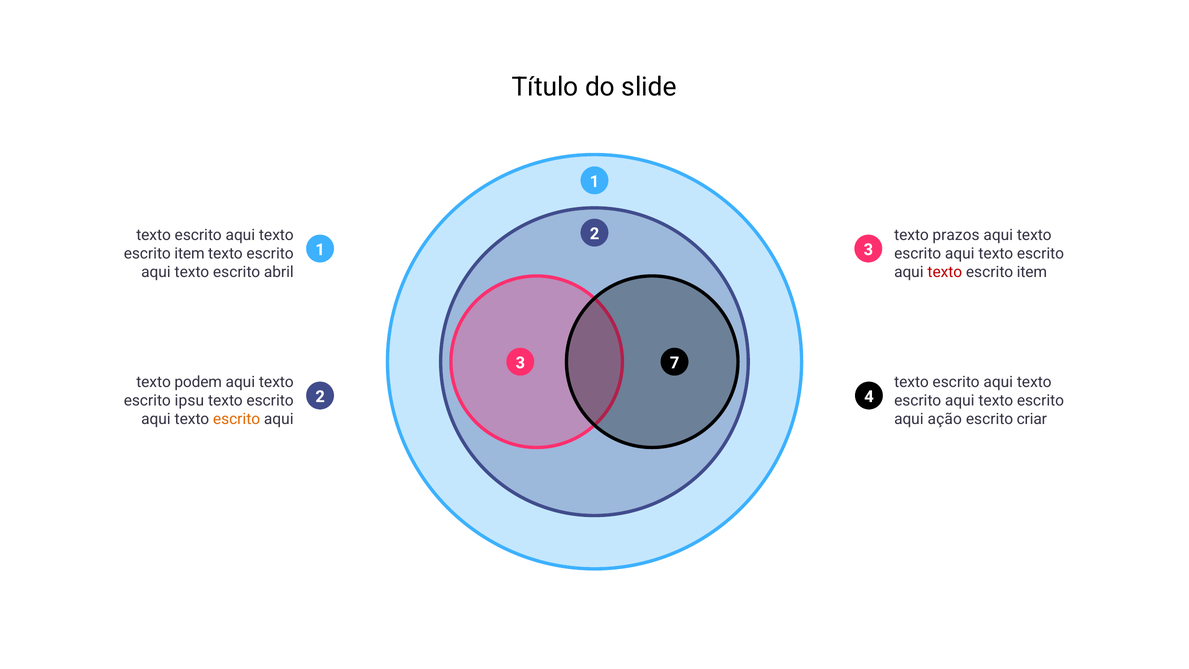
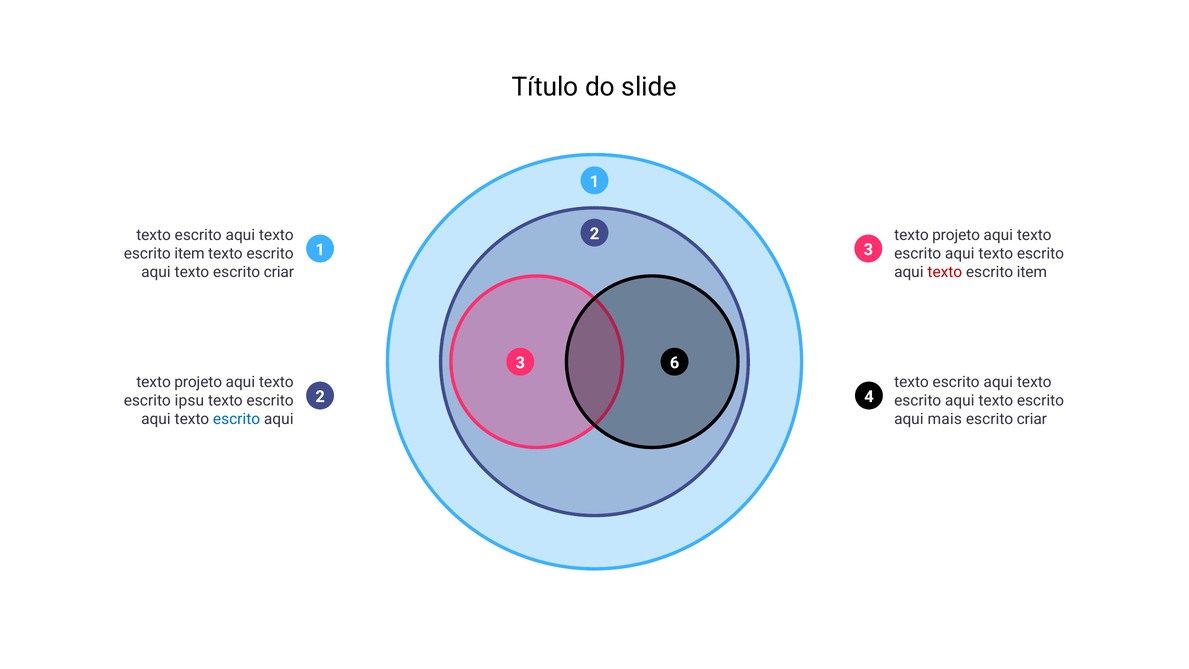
prazos at (956, 235): prazos -> projeto
texto escrito abril: abril -> criar
7: 7 -> 6
podem at (198, 382): podem -> projeto
escrito at (237, 419) colour: orange -> blue
ação: ação -> mais
